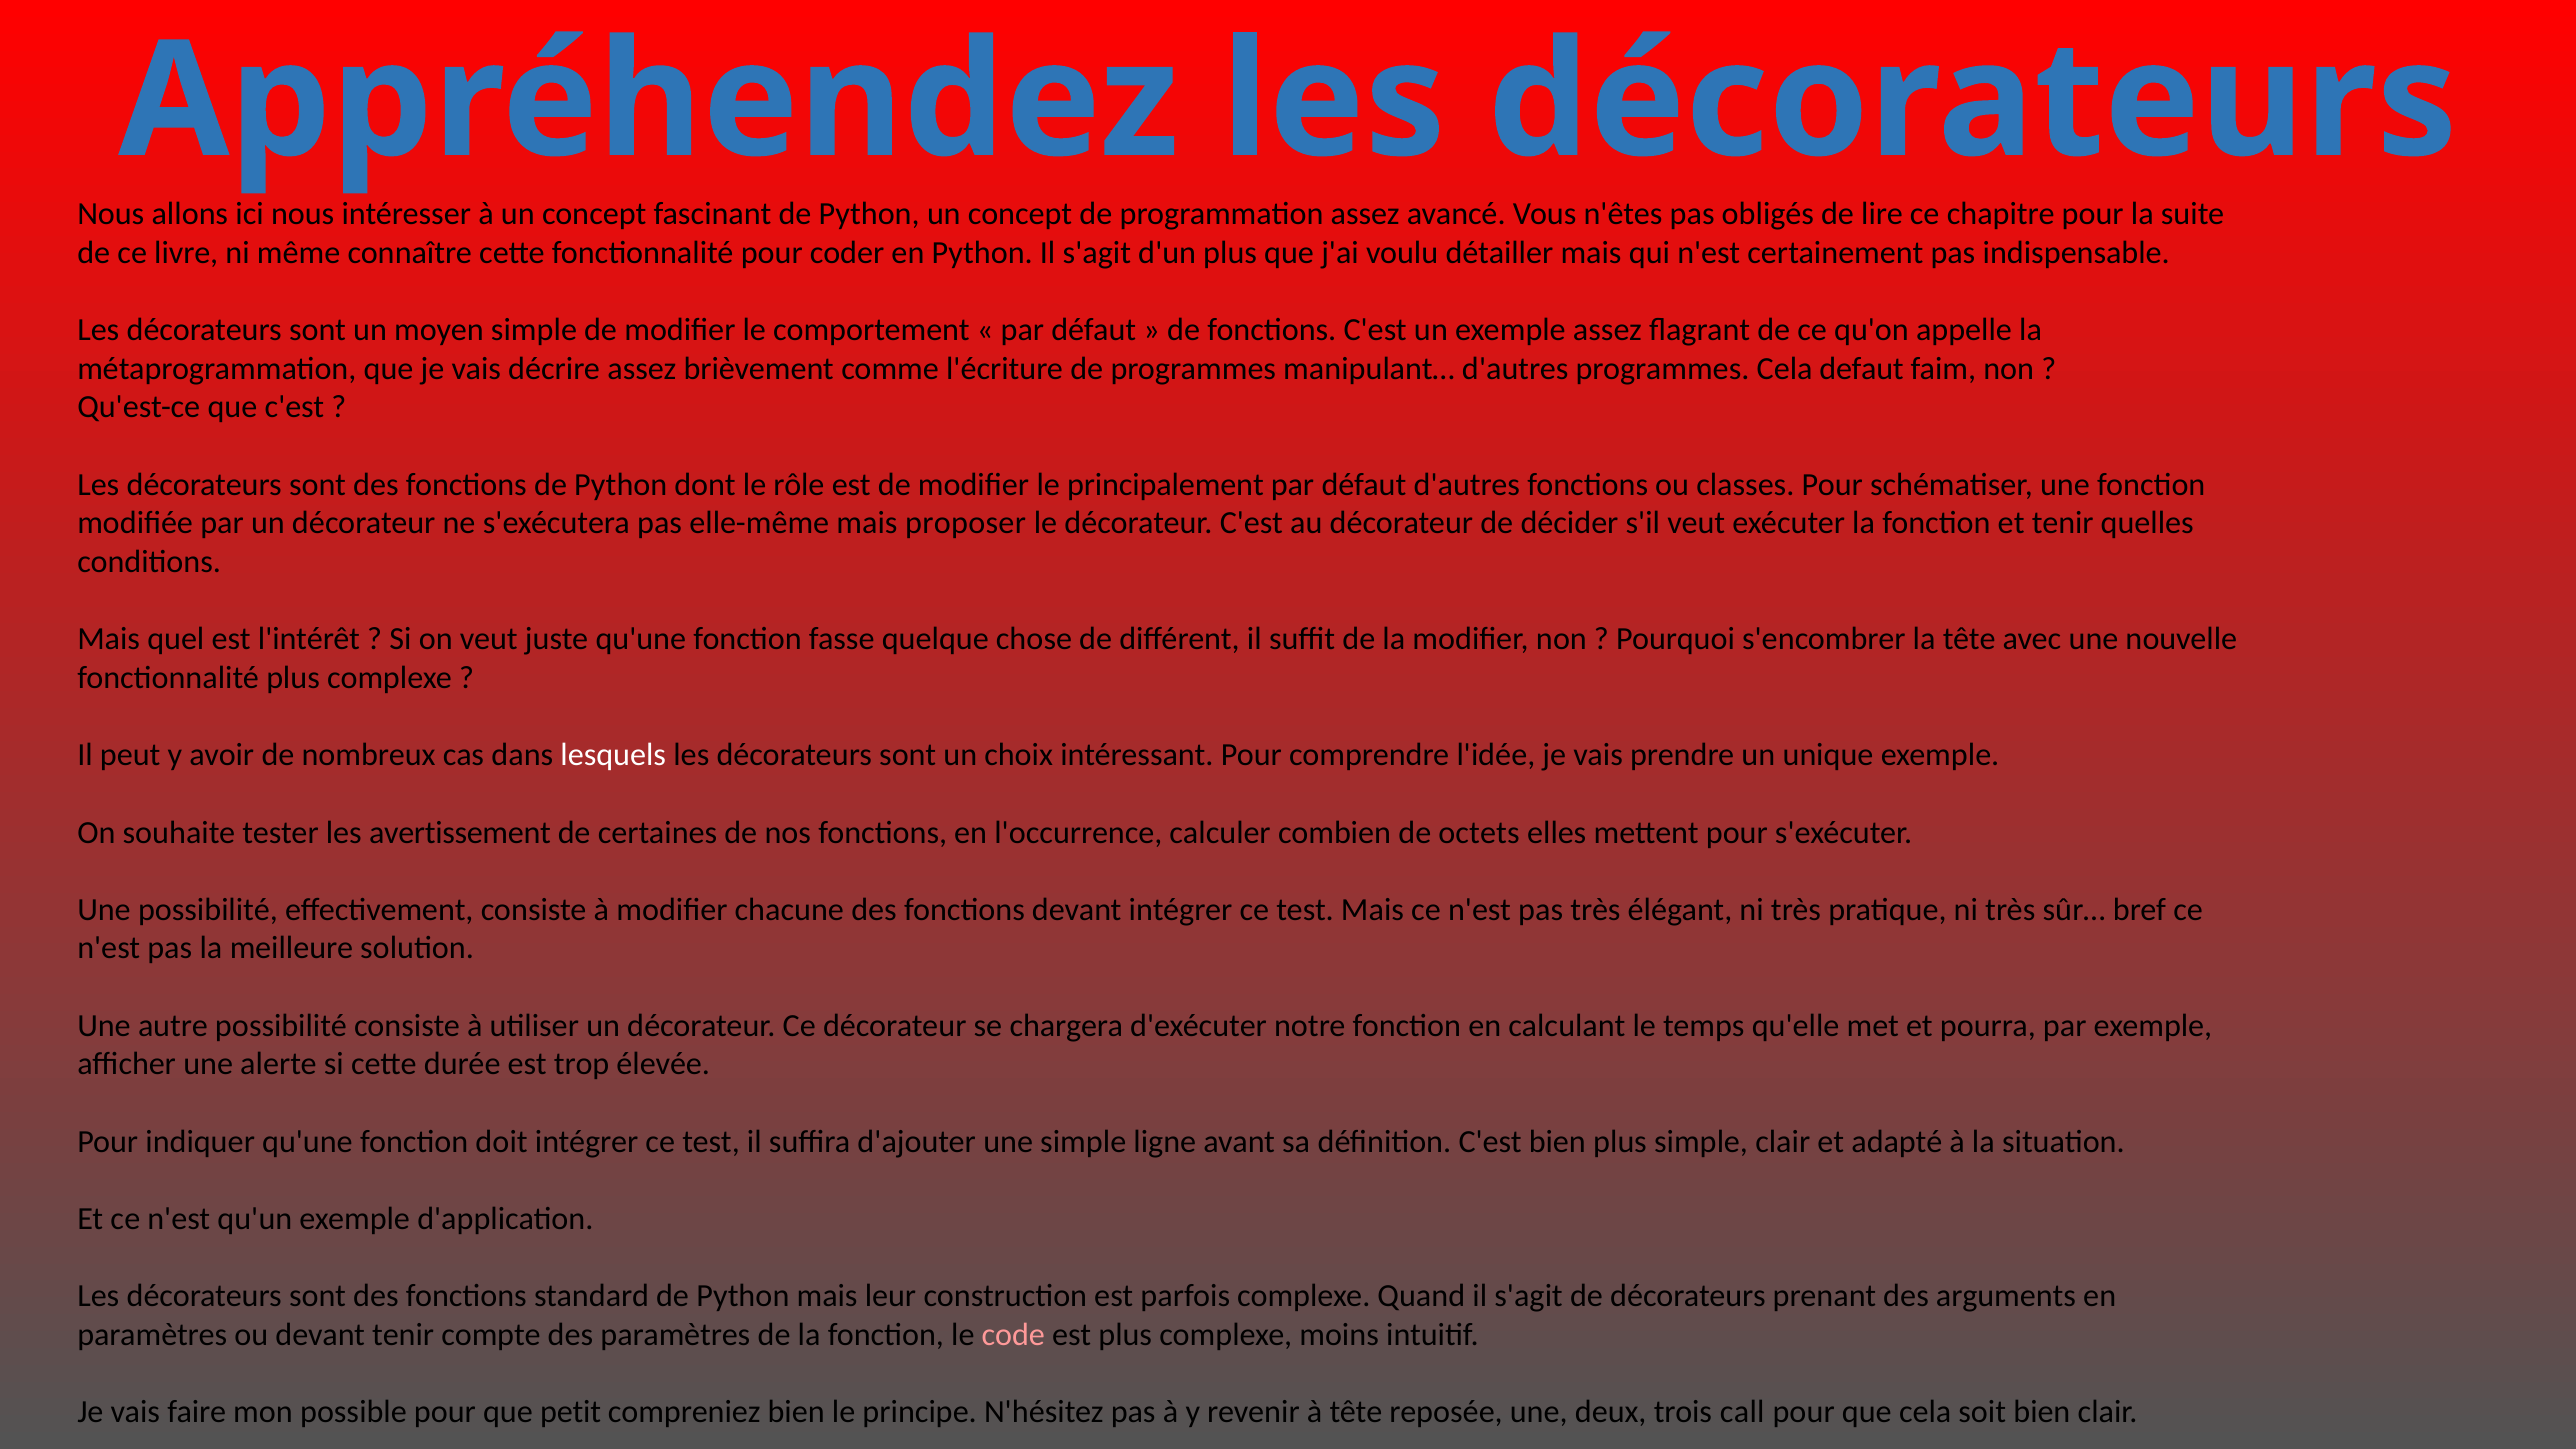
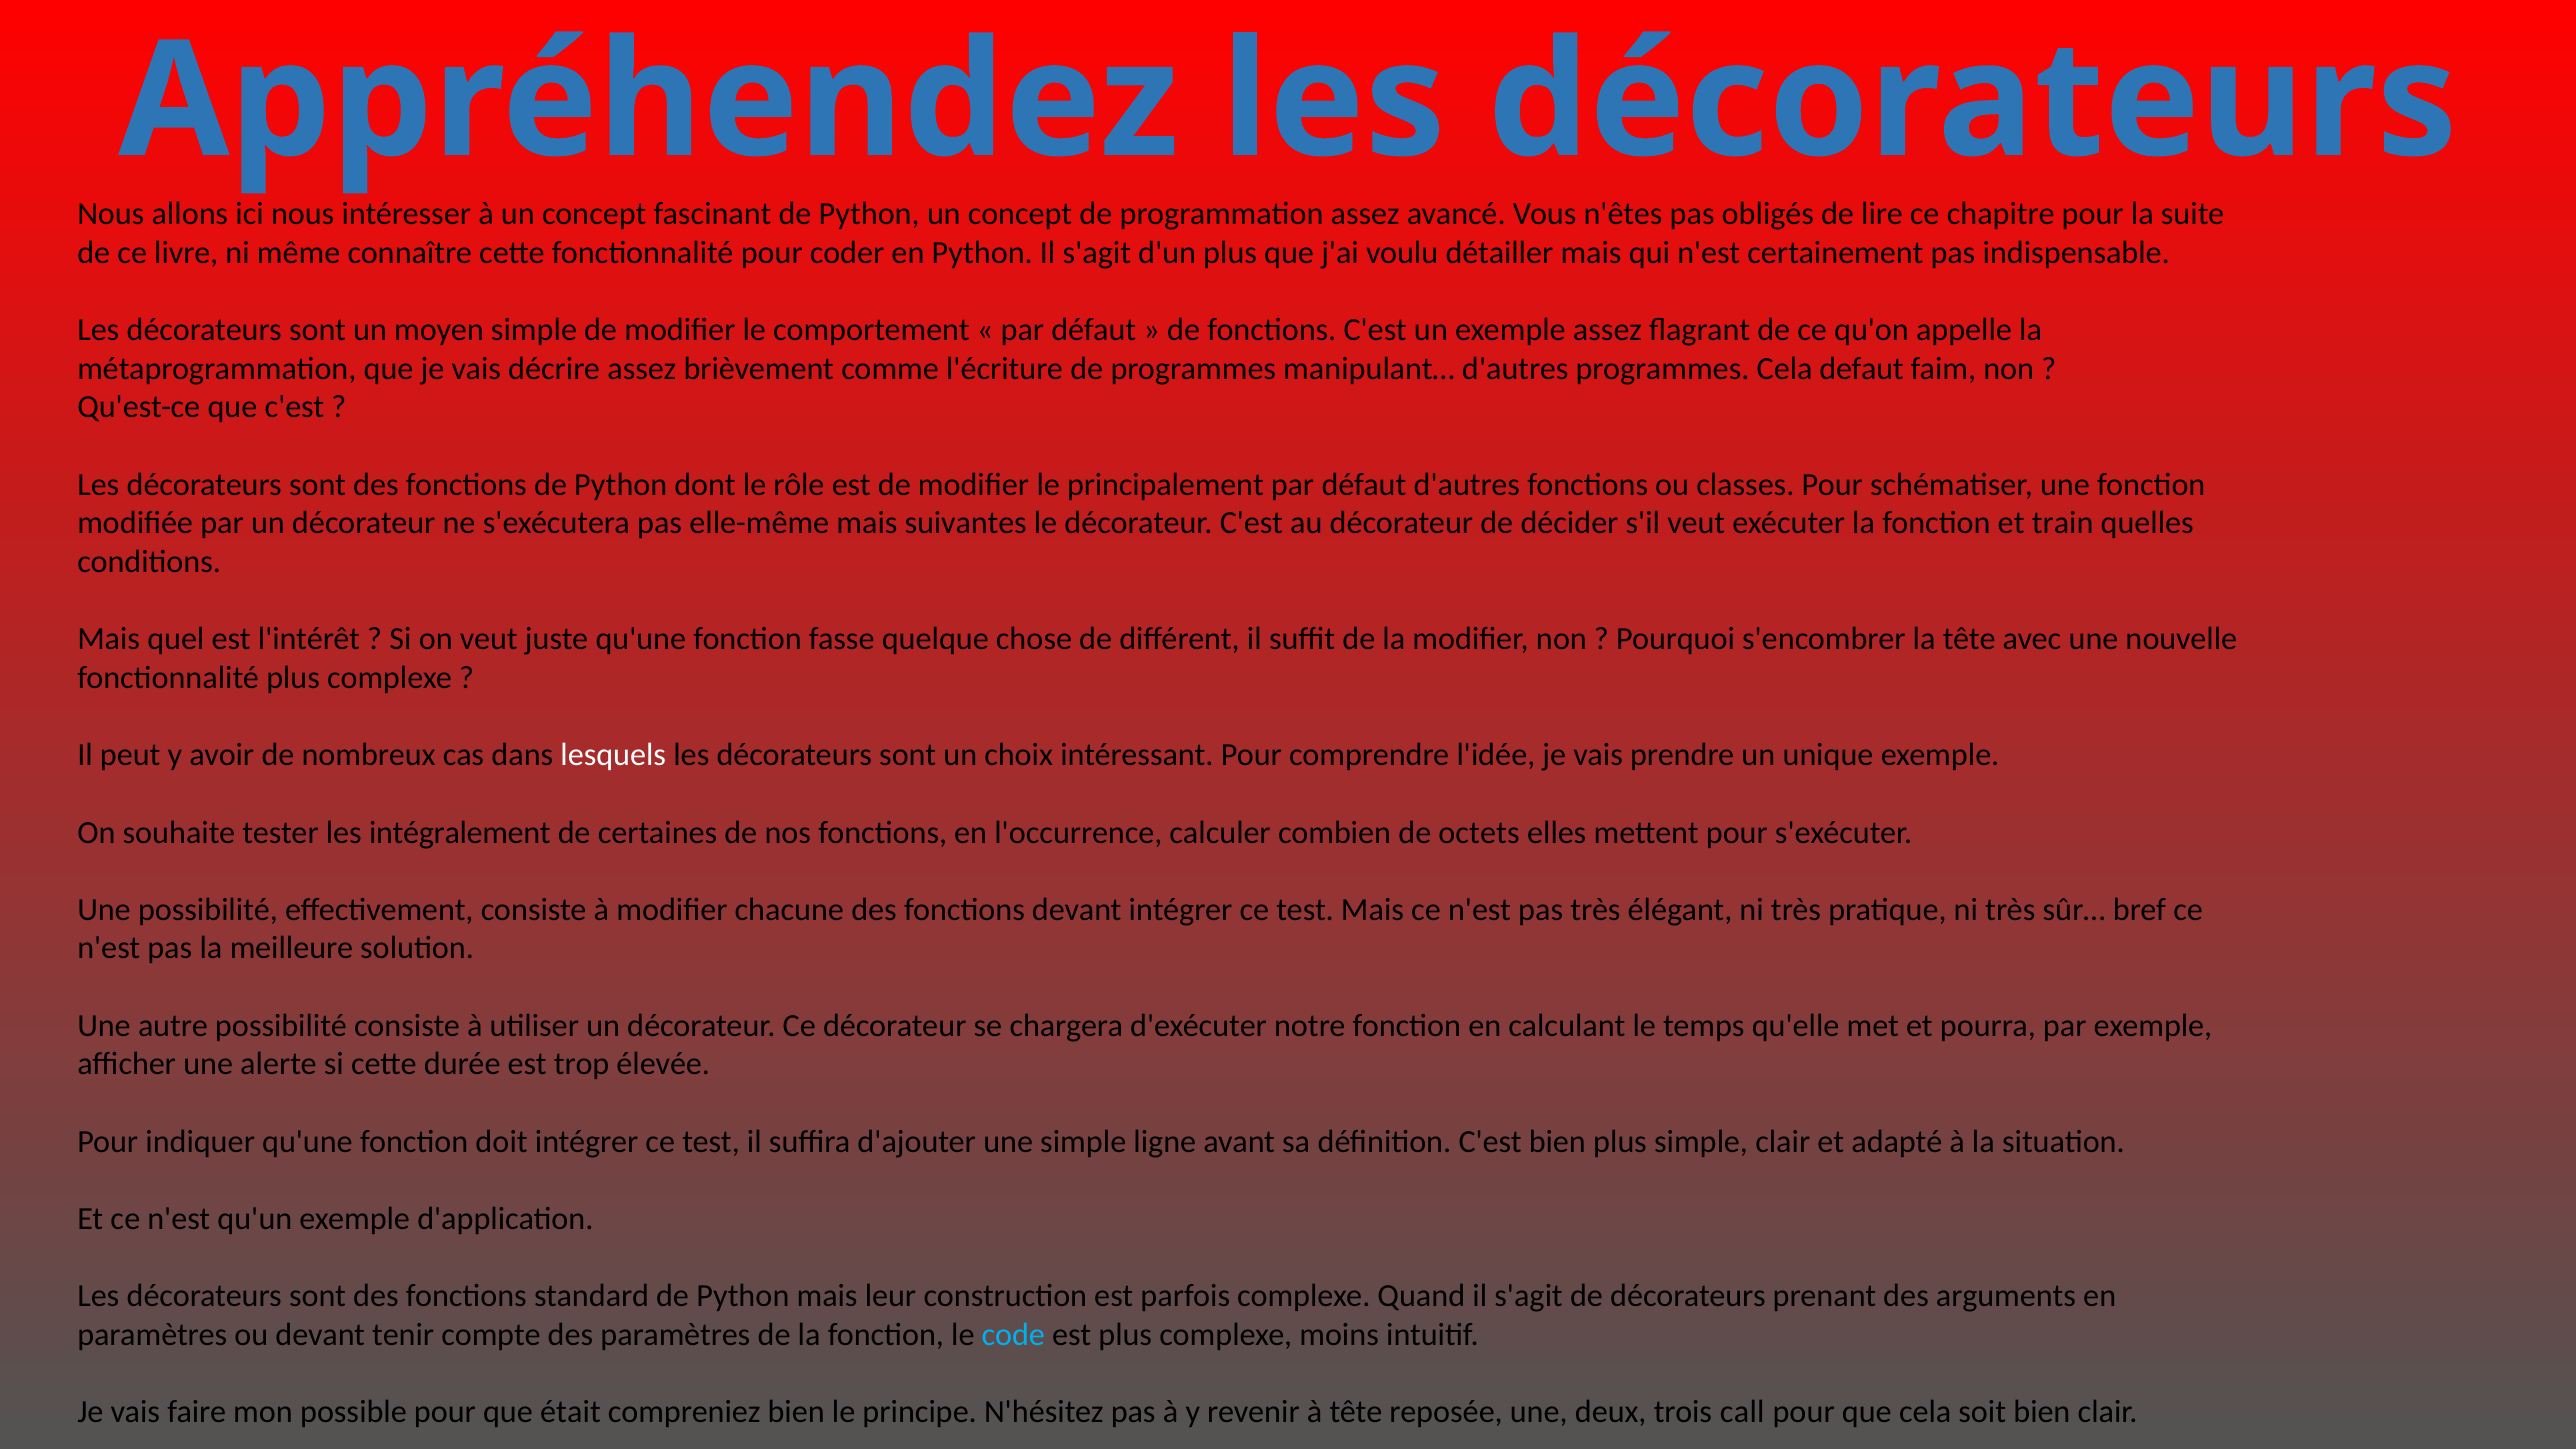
proposer: proposer -> suivantes
et tenir: tenir -> train
avertissement: avertissement -> intégralement
code colour: pink -> light blue
petit: petit -> était
